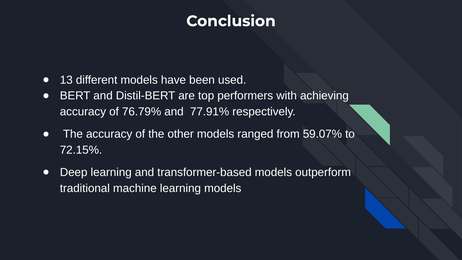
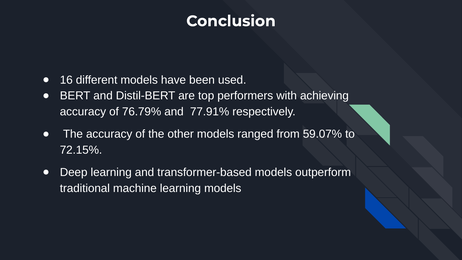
13: 13 -> 16
